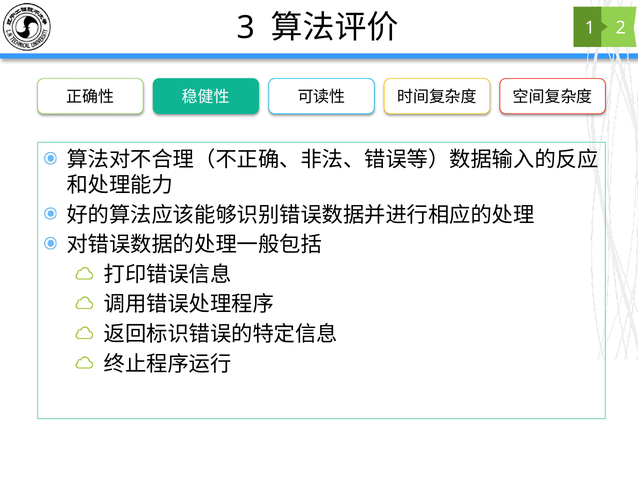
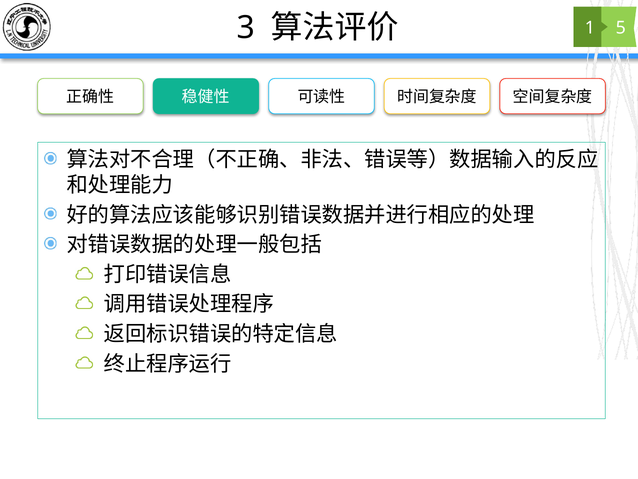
2: 2 -> 5
